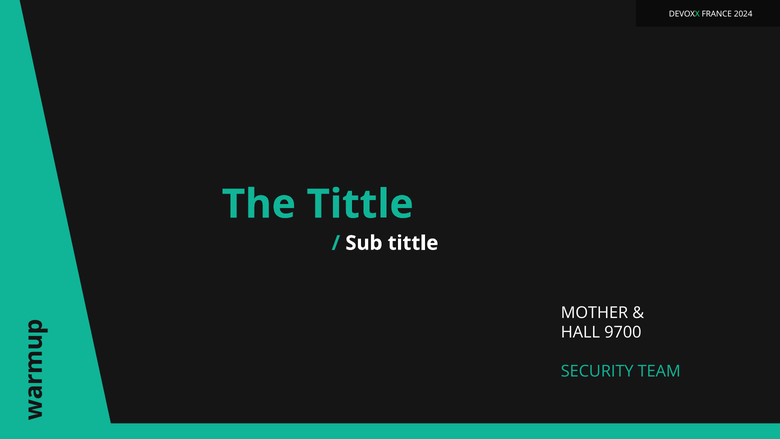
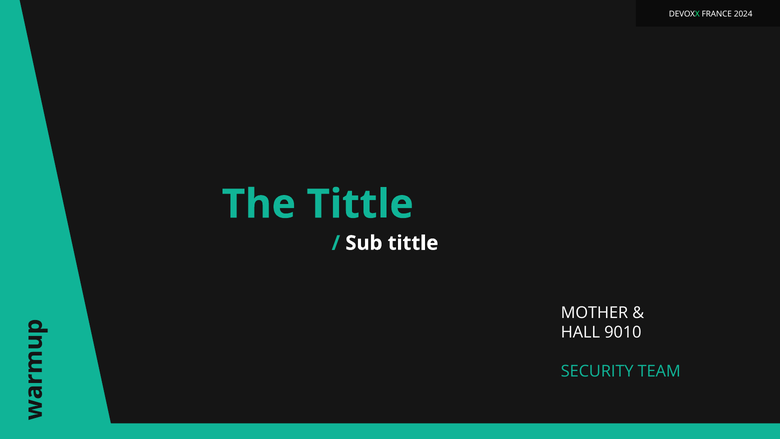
9700: 9700 -> 9010
